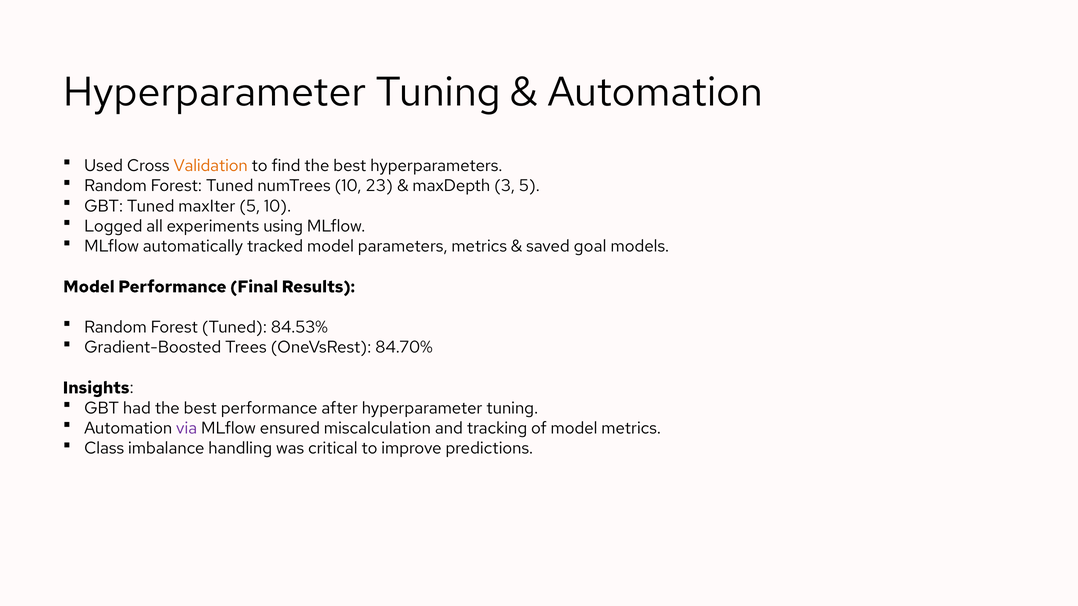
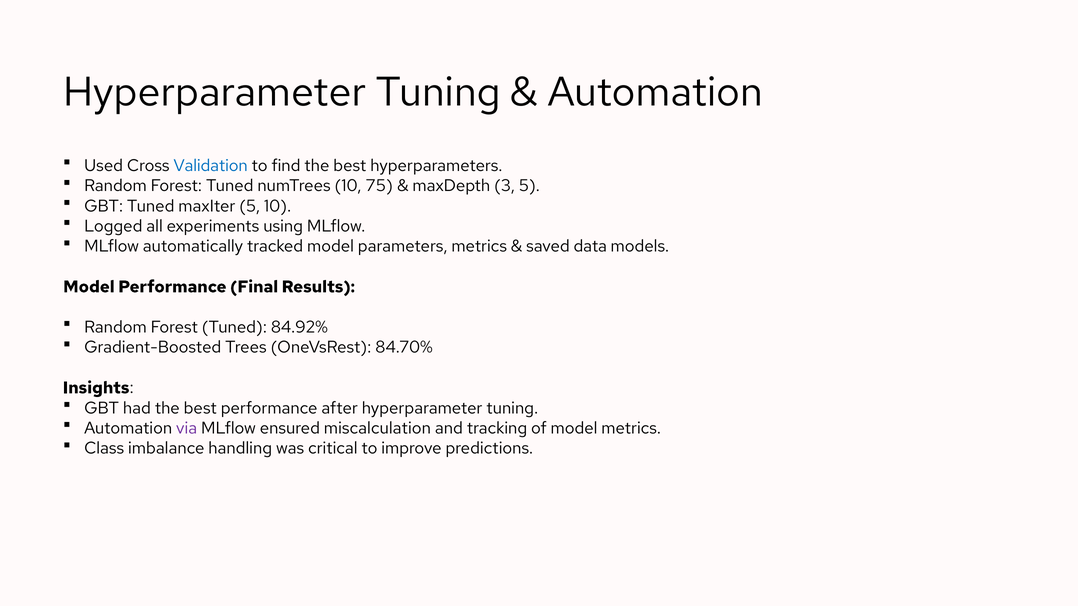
Validation colour: orange -> blue
23: 23 -> 75
goal: goal -> data
84.53%: 84.53% -> 84.92%
